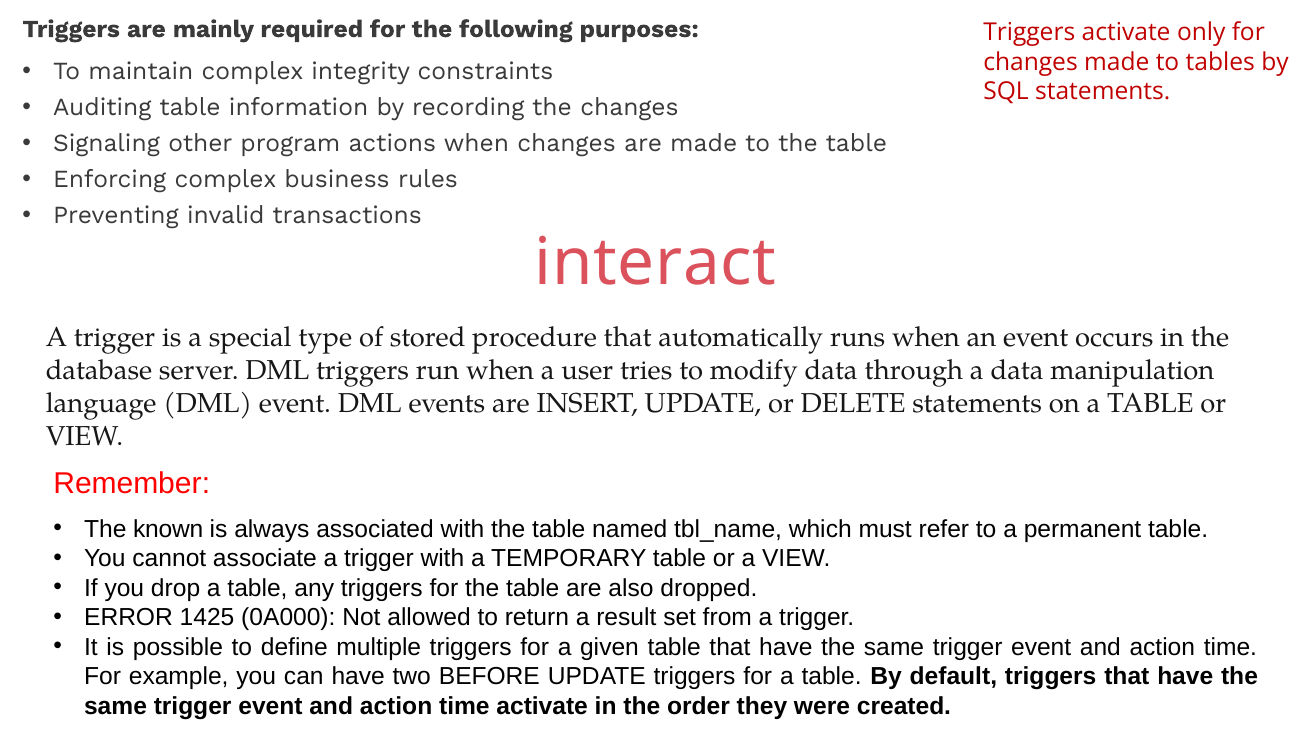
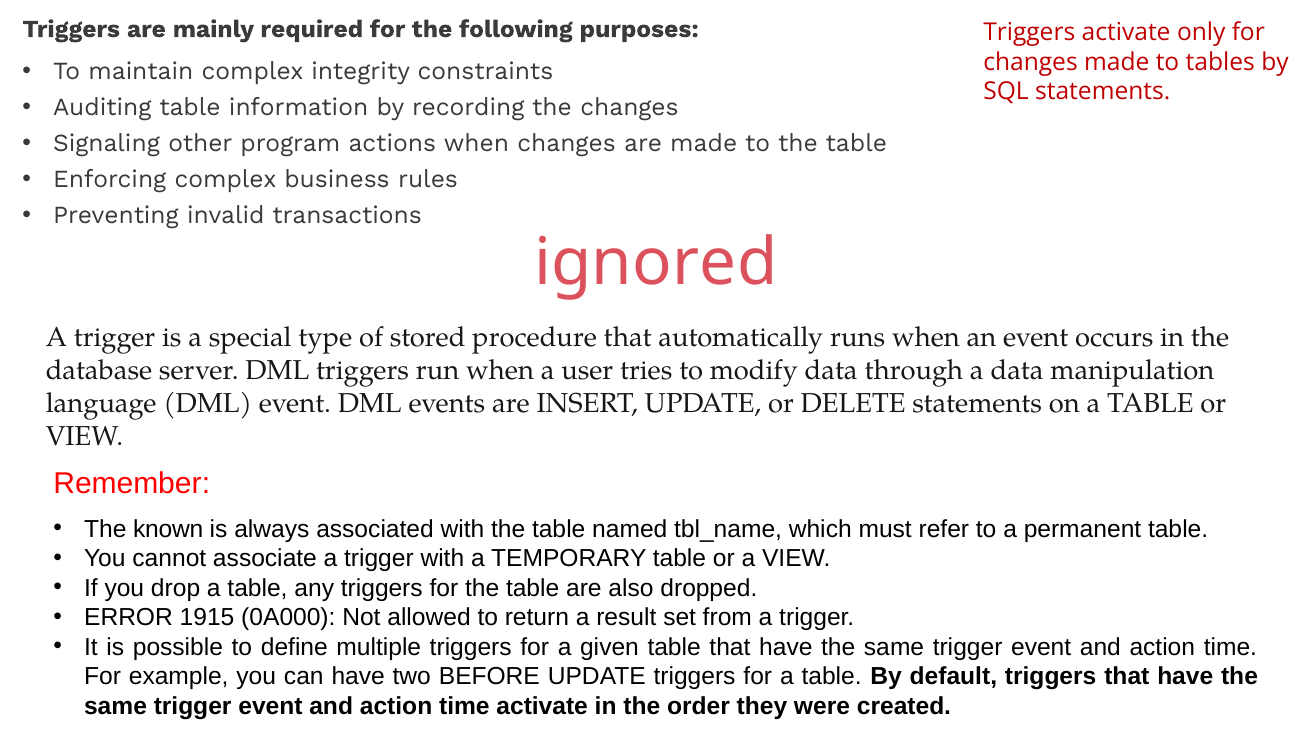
interact: interact -> ignored
1425: 1425 -> 1915
